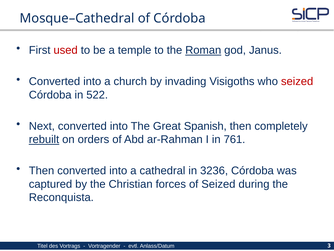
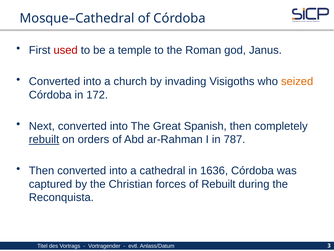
Roman underline: present -> none
seized at (297, 81) colour: red -> orange
522: 522 -> 172
761: 761 -> 787
3236: 3236 -> 1636
of Seized: Seized -> Rebuilt
